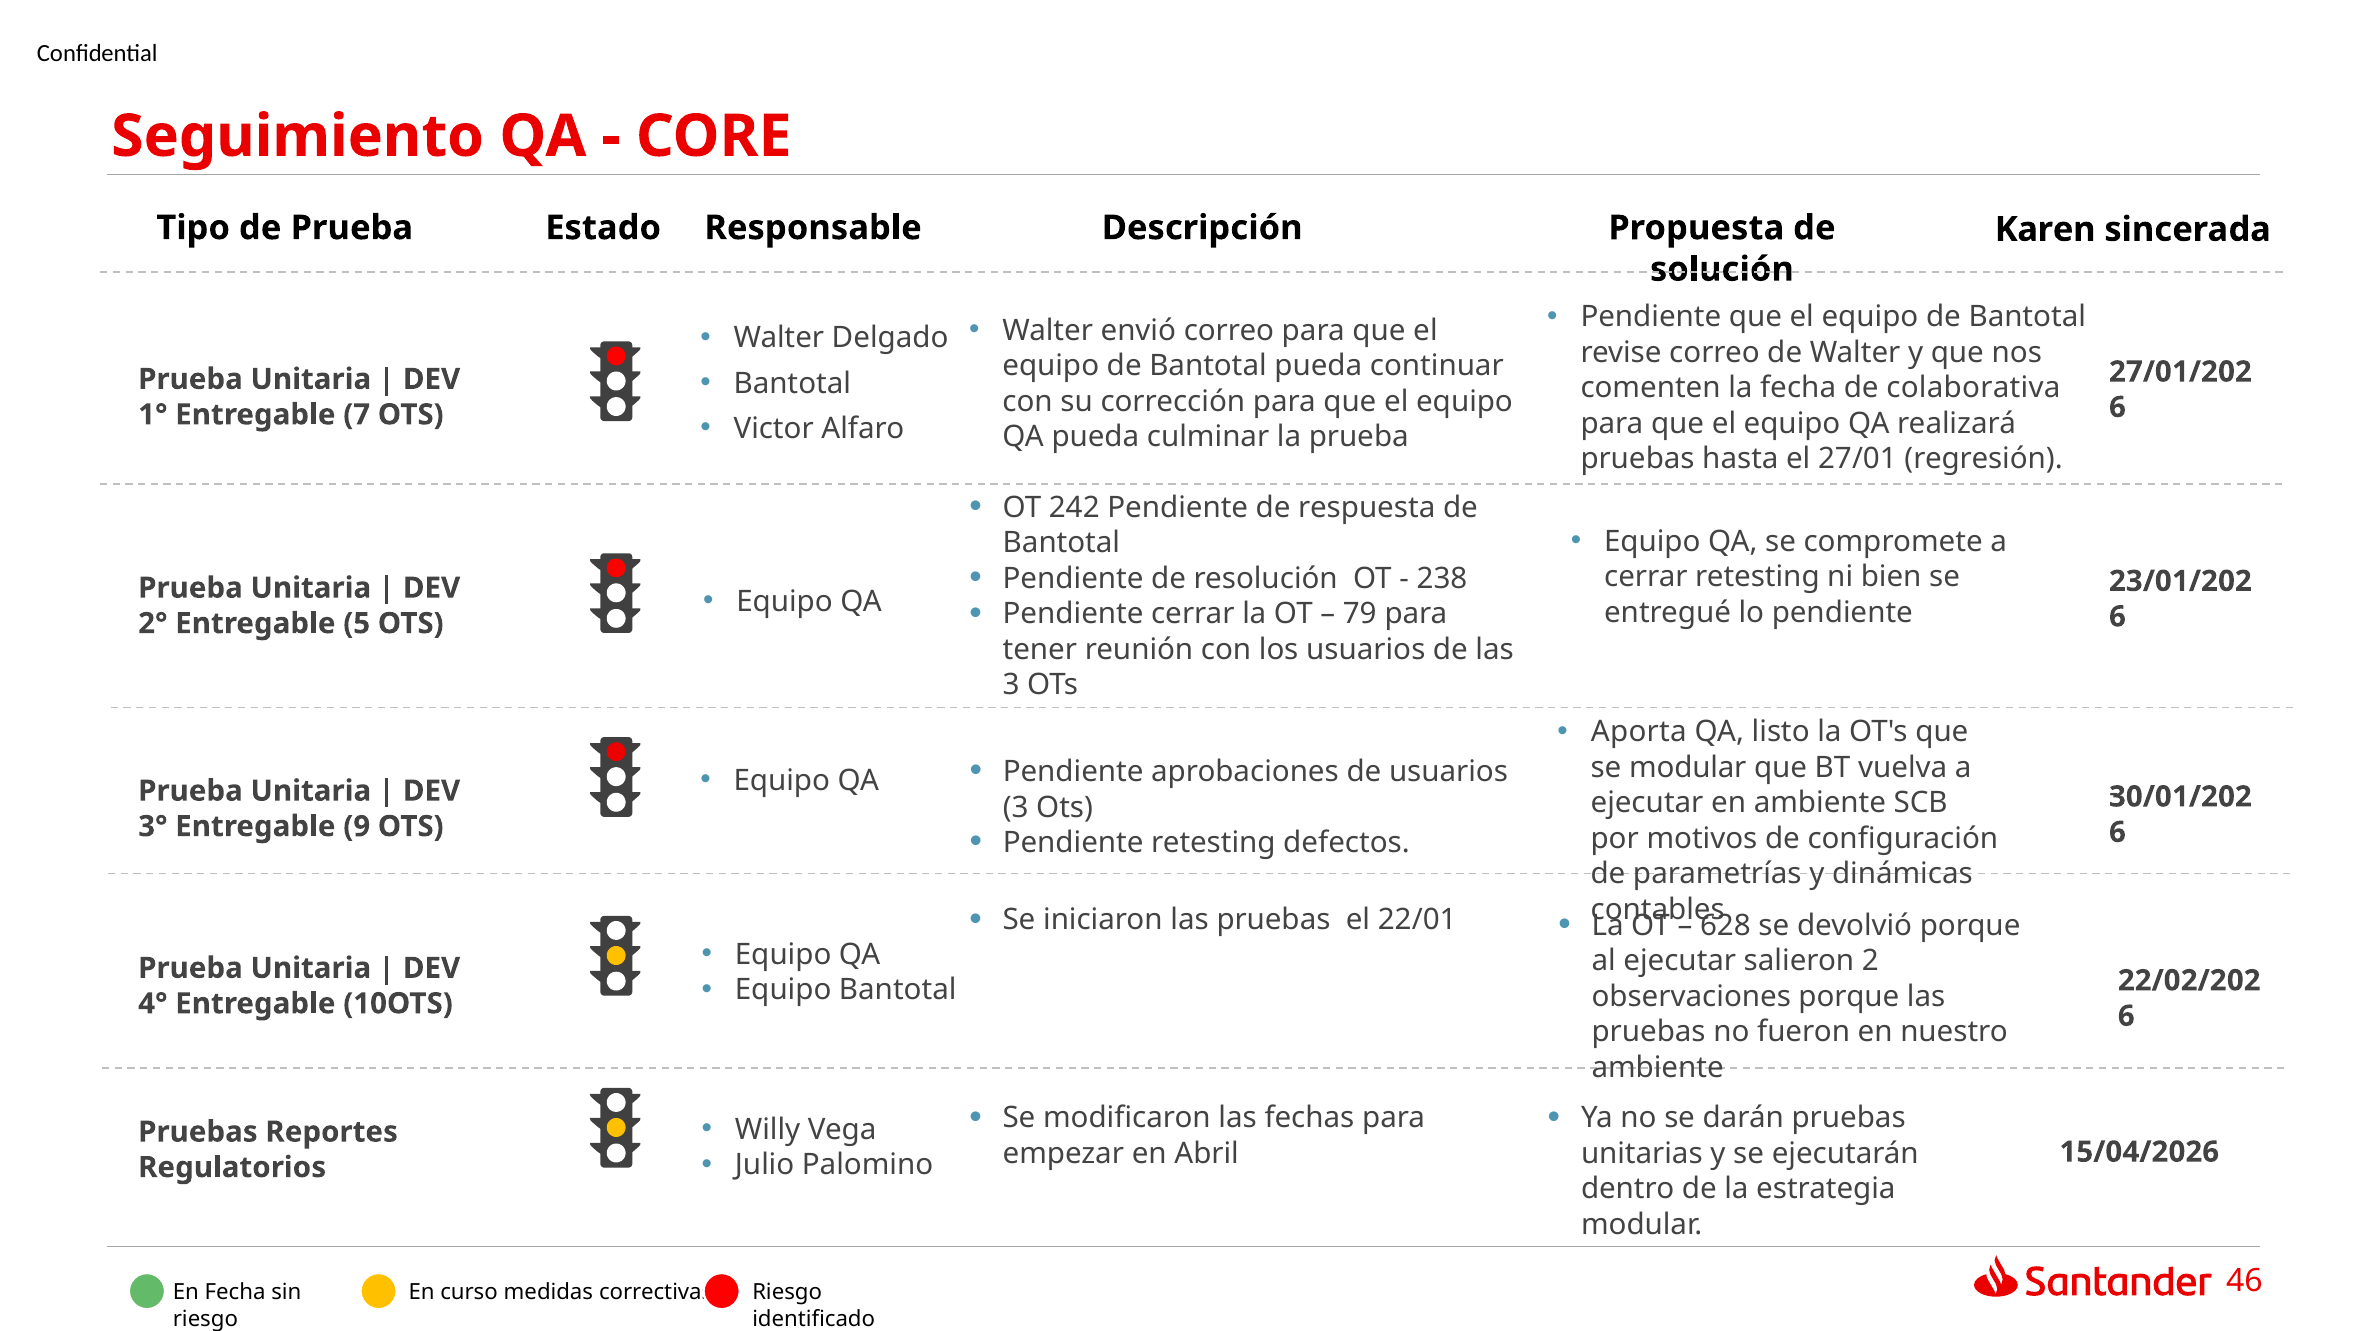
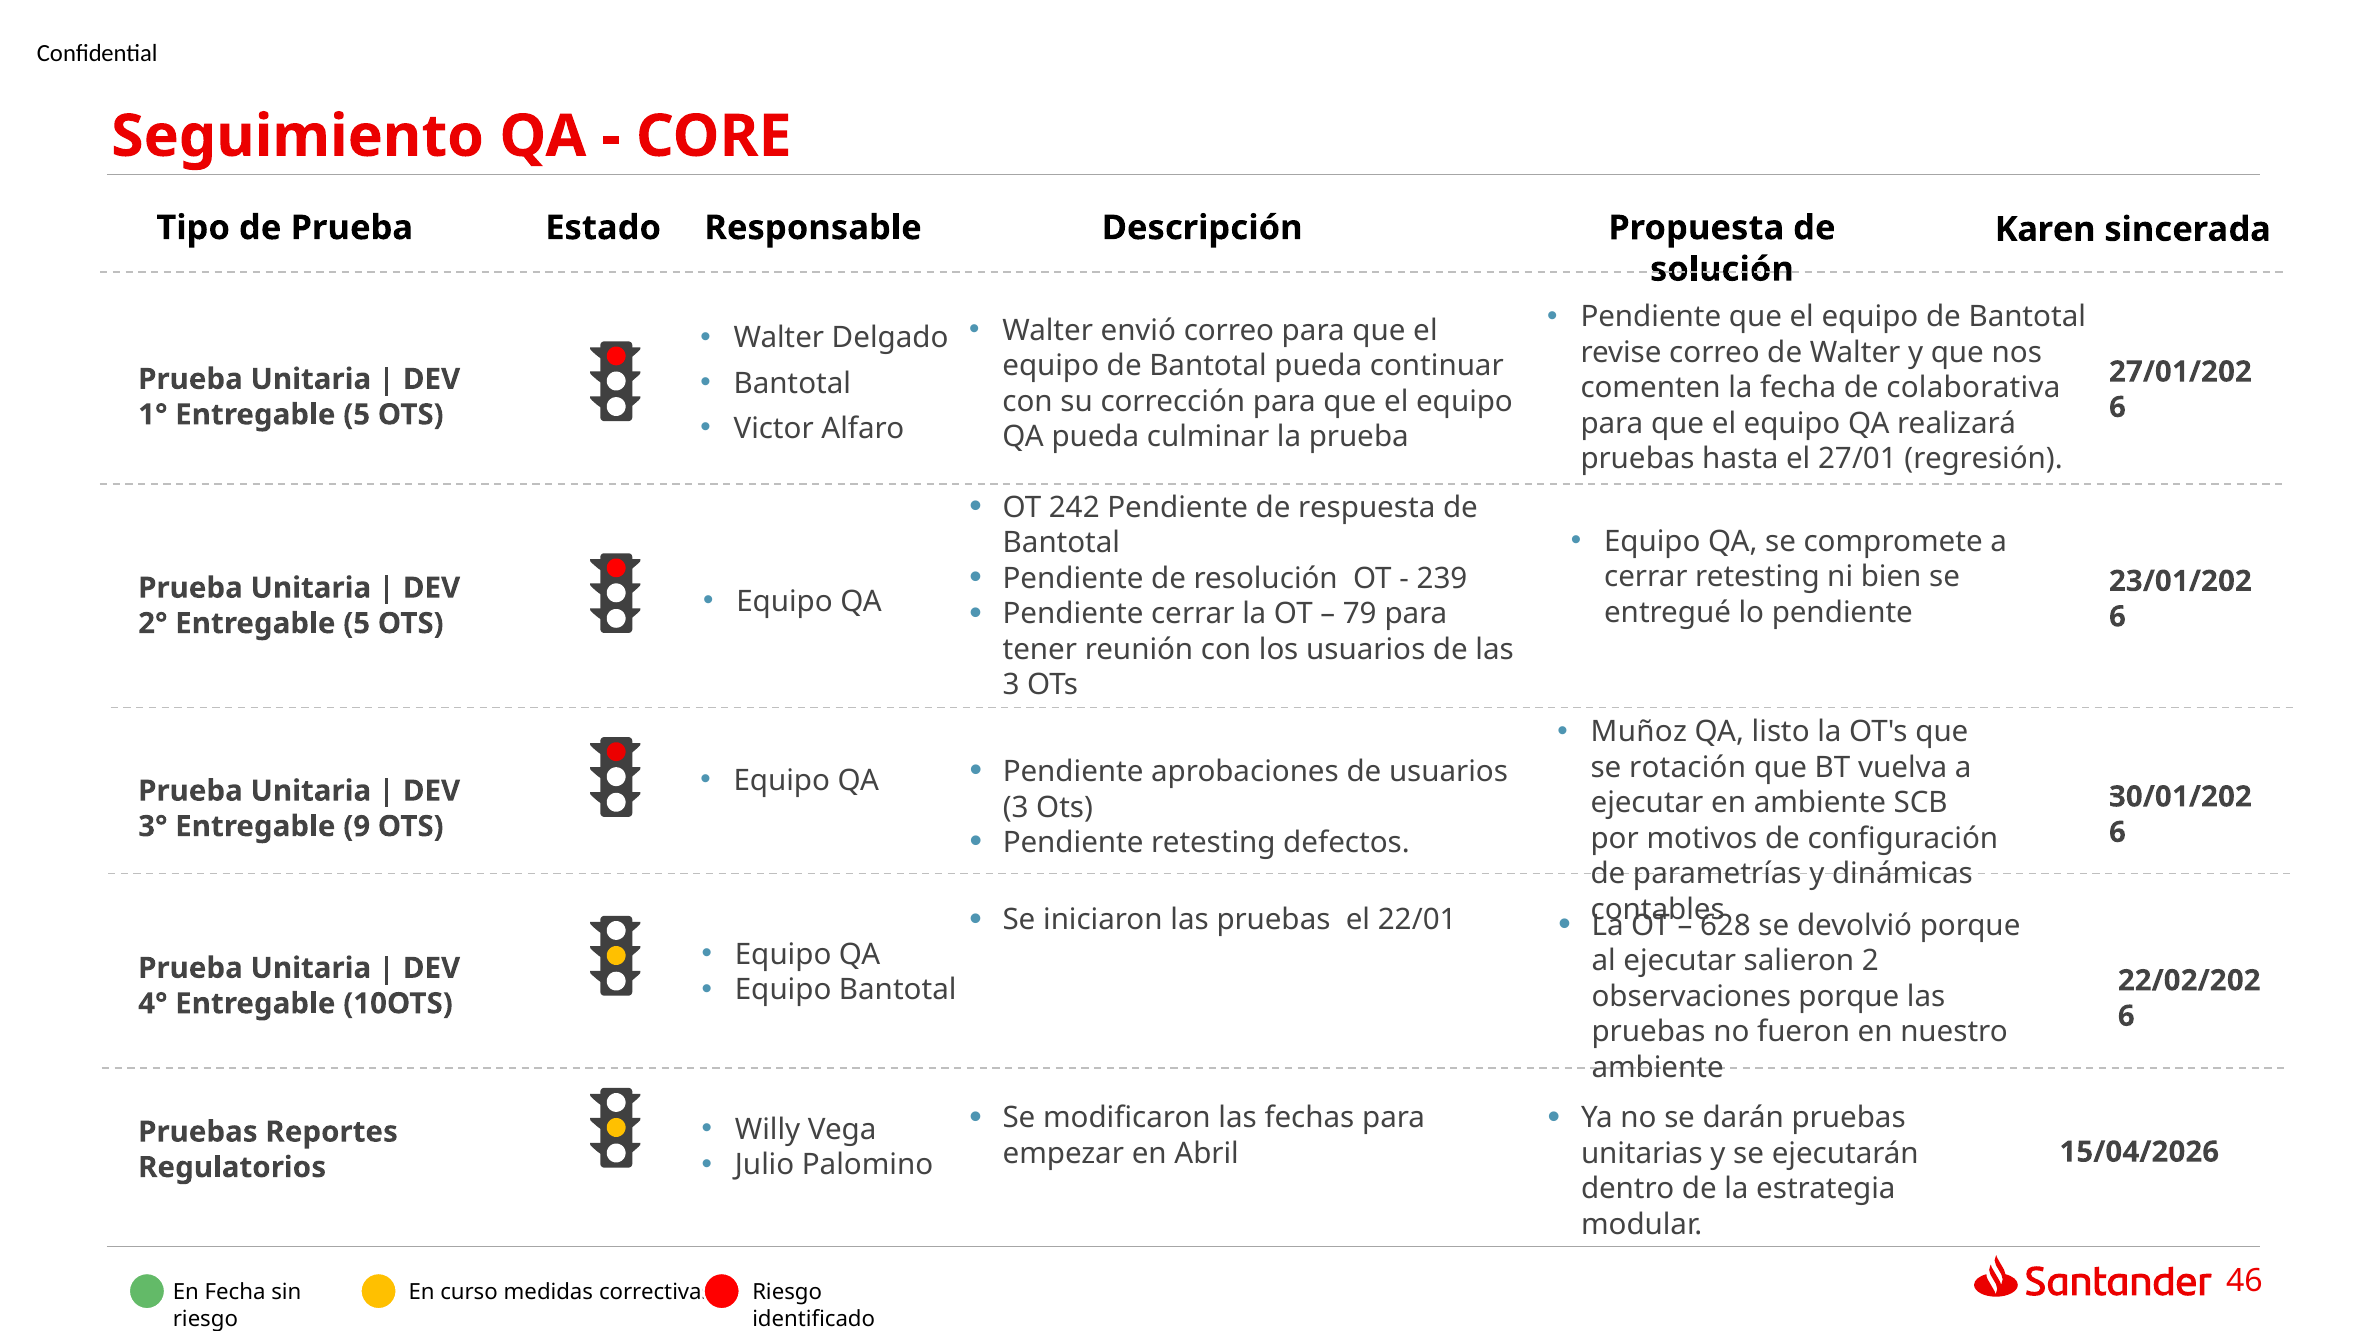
1° Entregable 7: 7 -> 5
238: 238 -> 239
Aporta: Aporta -> Muñoz
se modular: modular -> rotación
